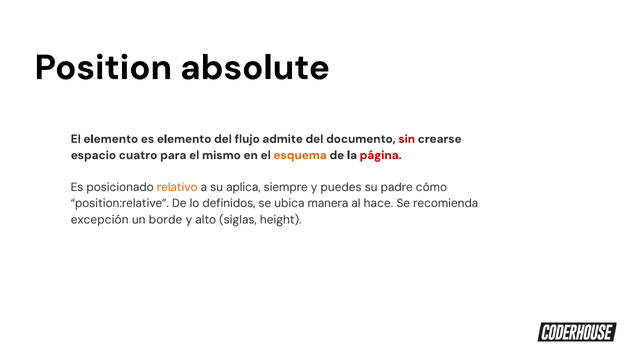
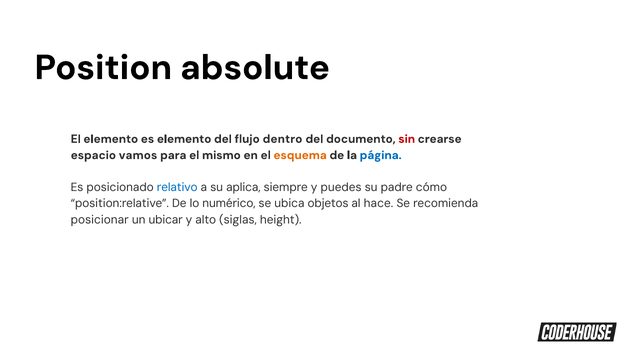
admite: admite -> dentro
cuatro: cuatro -> vamos
página colour: red -> blue
relativo colour: orange -> blue
definidos: definidos -> numérico
manera: manera -> objetos
excepción: excepción -> posicionar
borde: borde -> ubicar
